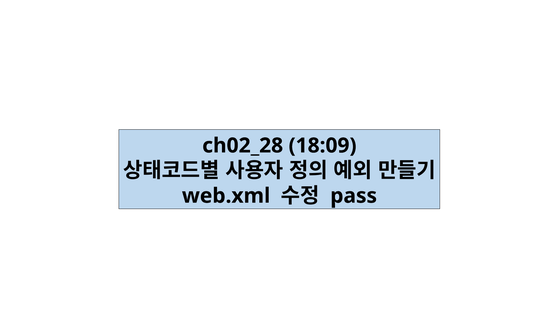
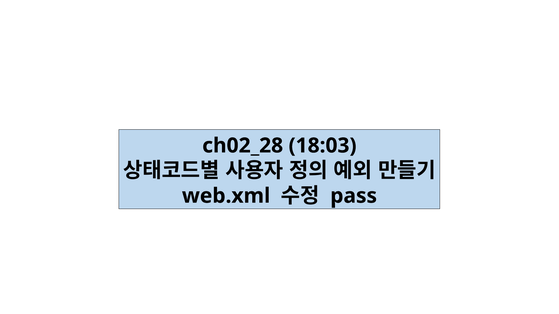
18:09: 18:09 -> 18:03
